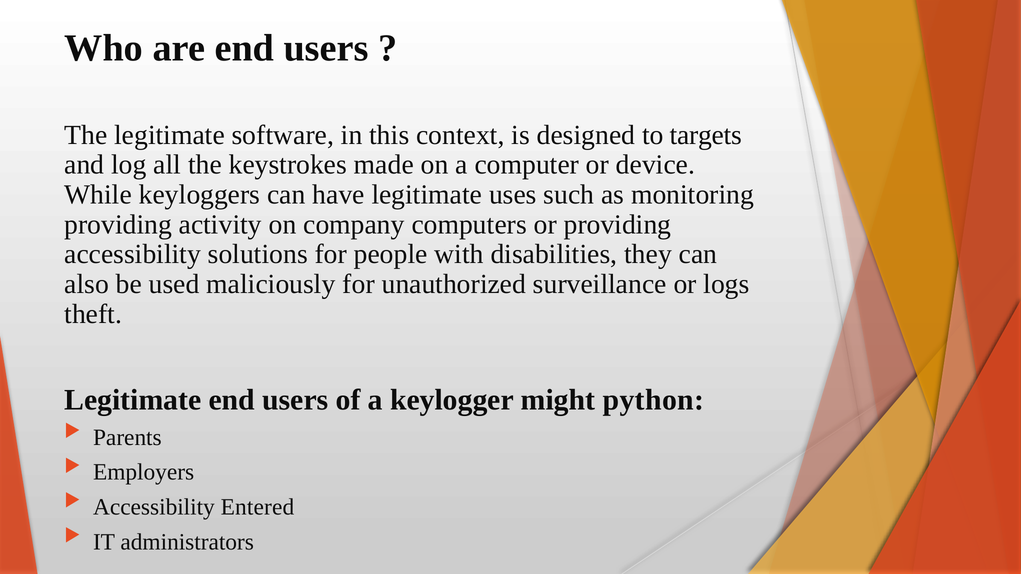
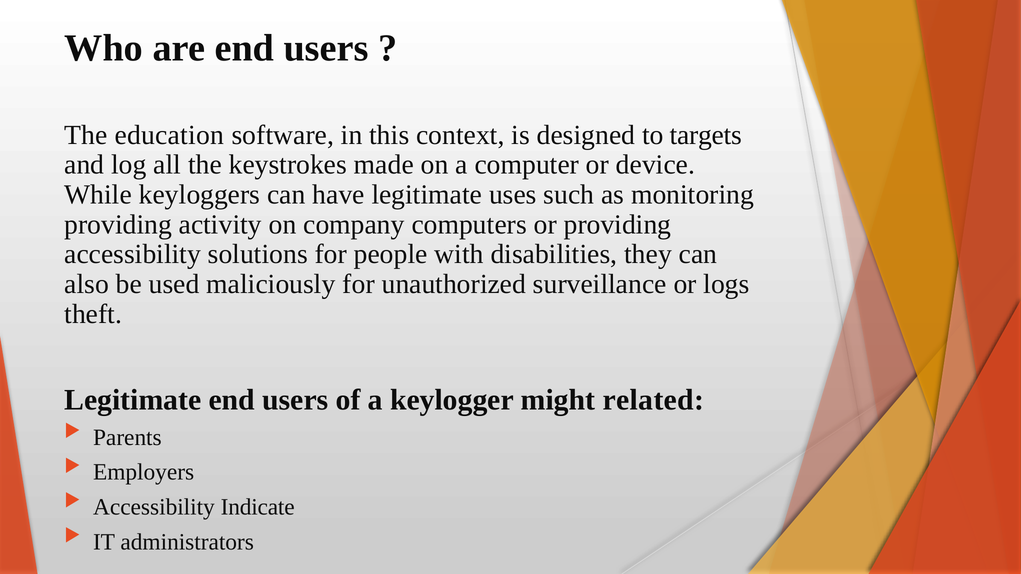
The legitimate: legitimate -> education
python: python -> related
Entered: Entered -> Indicate
